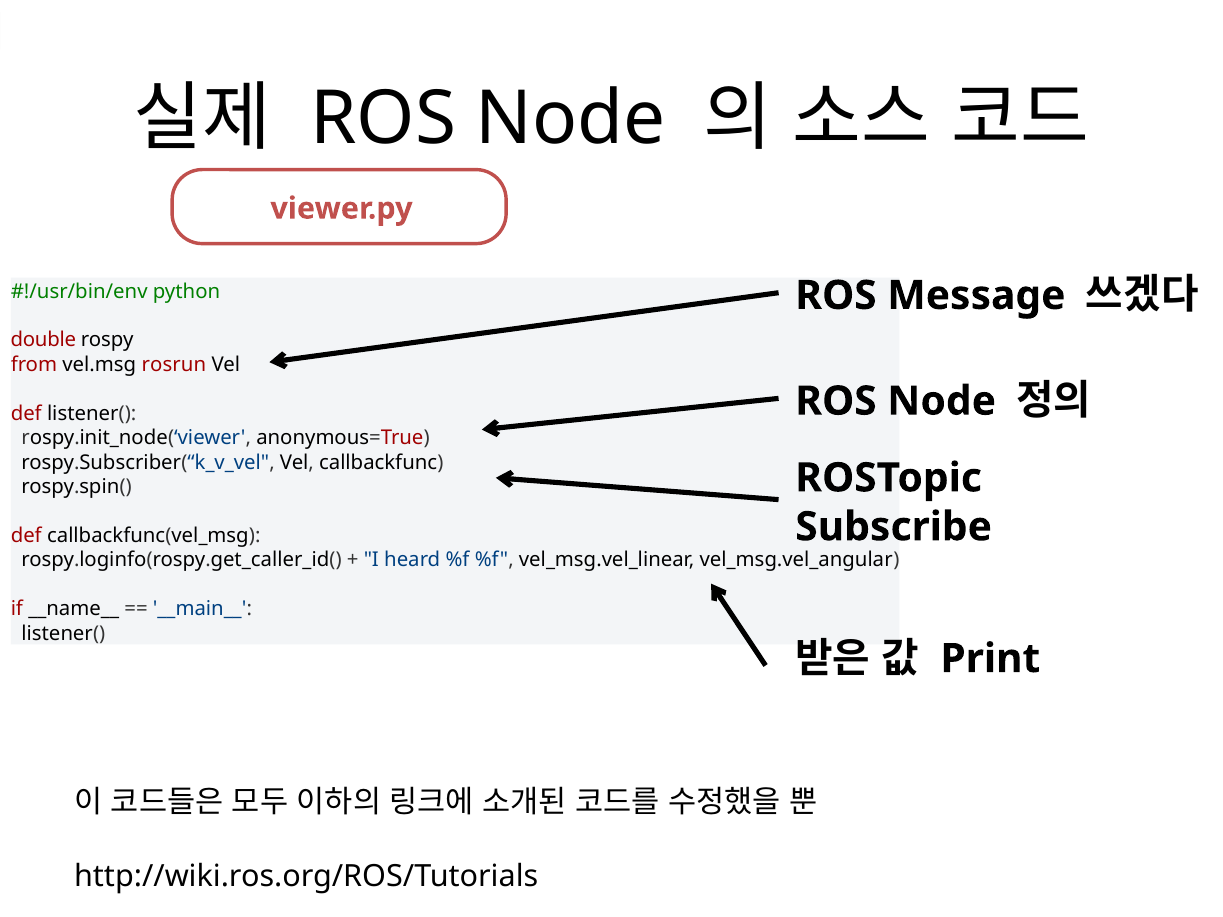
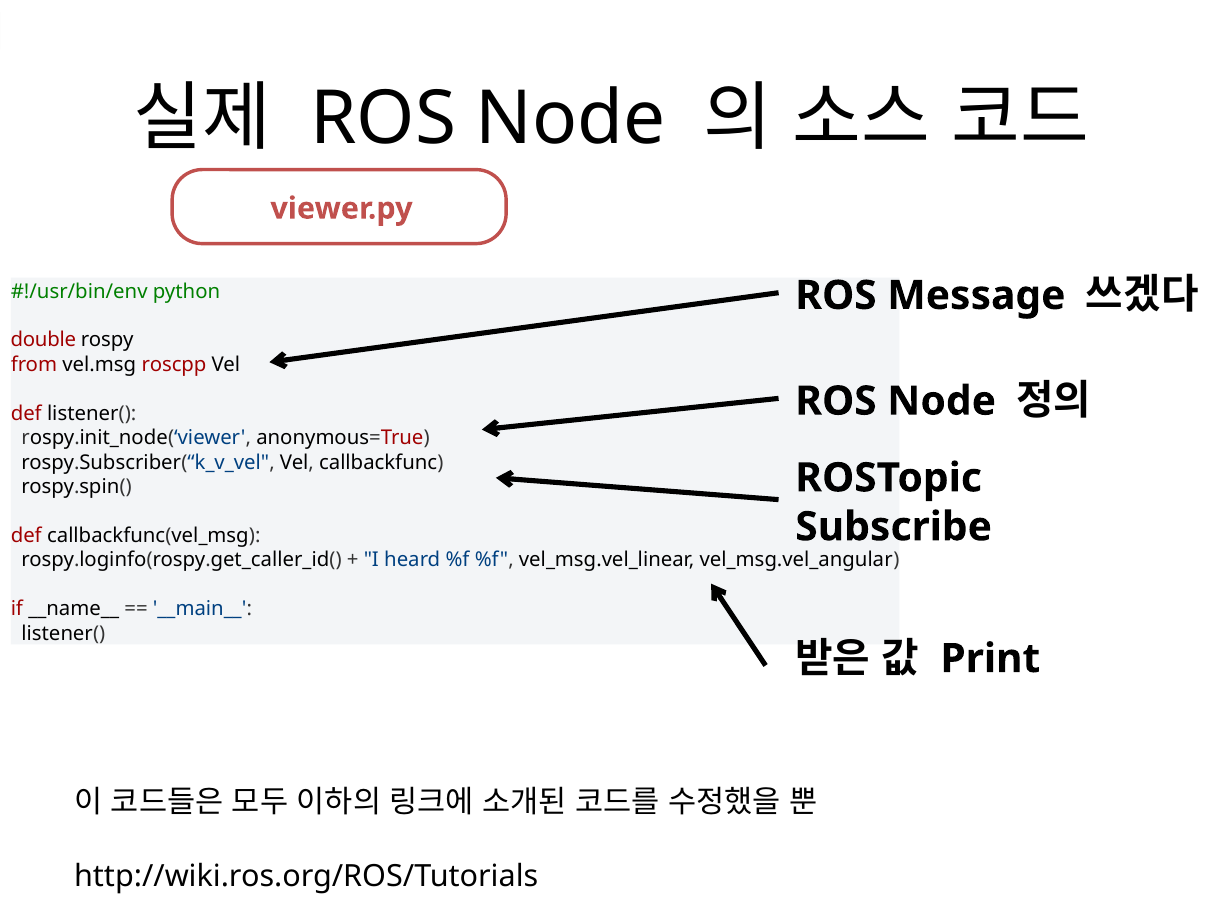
rosrun: rosrun -> roscpp
